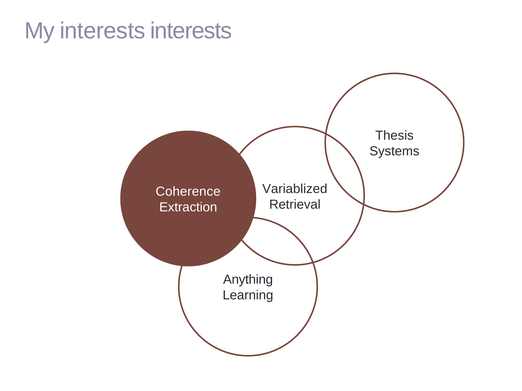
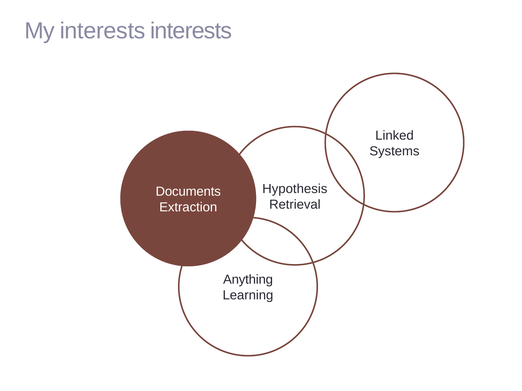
Thesis: Thesis -> Linked
Variablized: Variablized -> Hypothesis
Coherence: Coherence -> Documents
